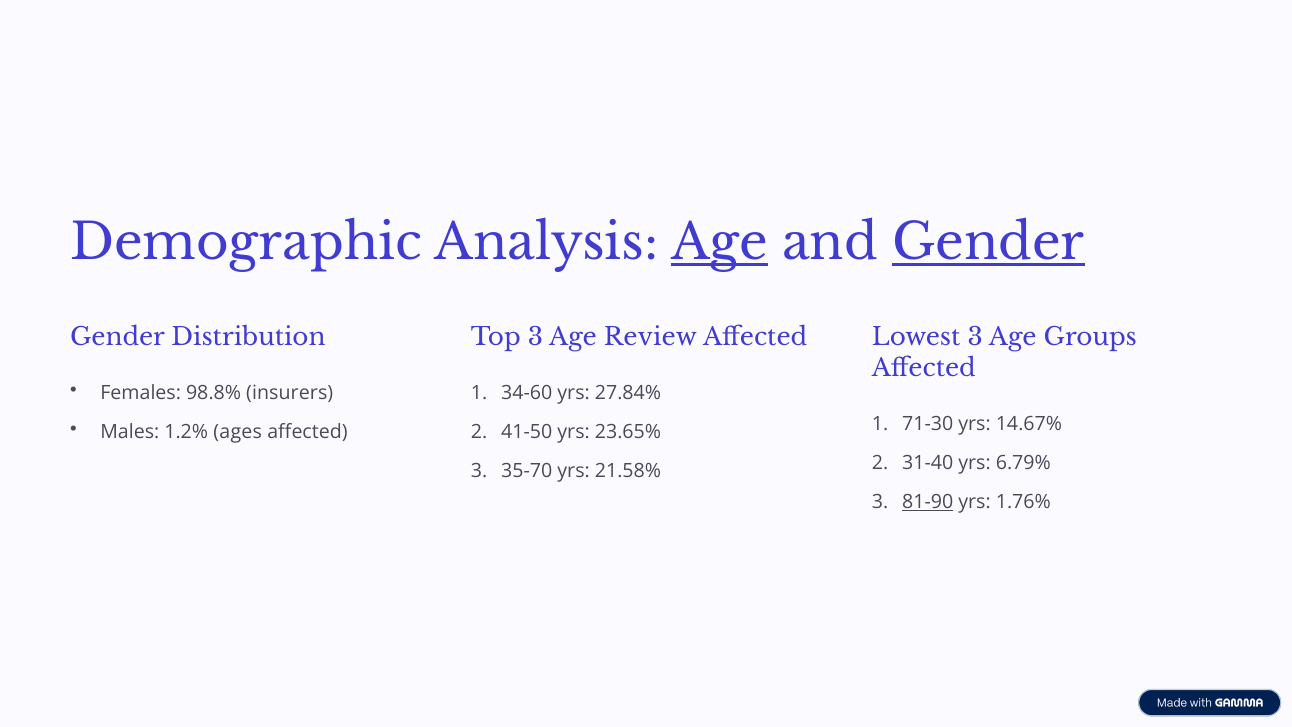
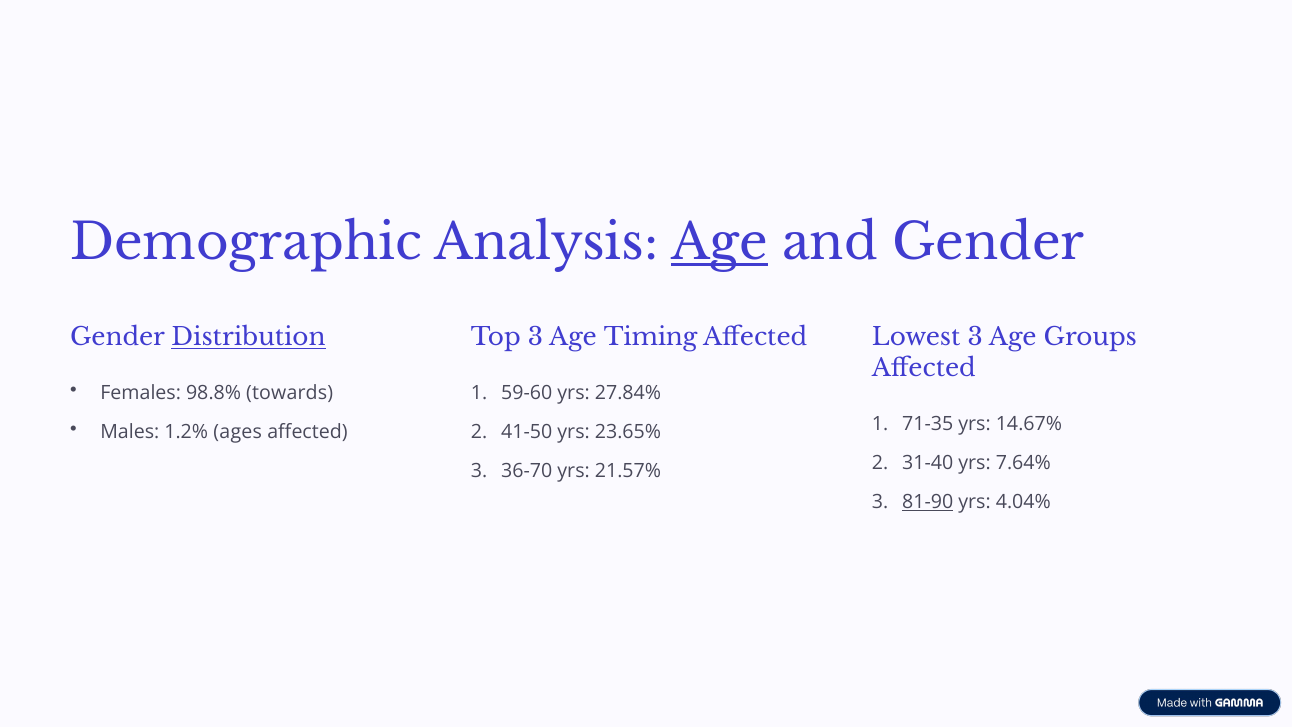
Gender at (989, 243) underline: present -> none
Distribution underline: none -> present
Review: Review -> Timing
insurers: insurers -> towards
34-60: 34-60 -> 59-60
71-30: 71-30 -> 71-35
6.79%: 6.79% -> 7.64%
35-70: 35-70 -> 36-70
21.58%: 21.58% -> 21.57%
1.76%: 1.76% -> 4.04%
